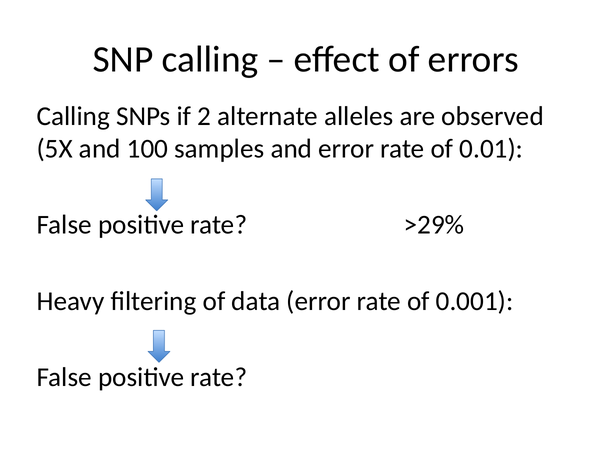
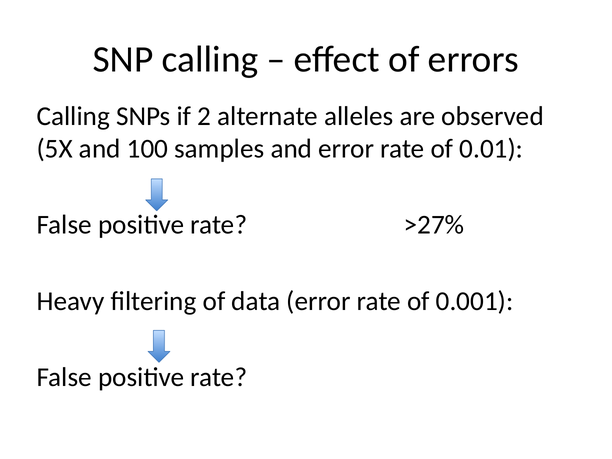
>29%: >29% -> >27%
